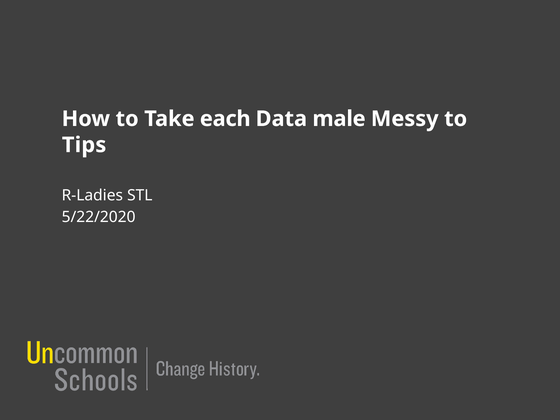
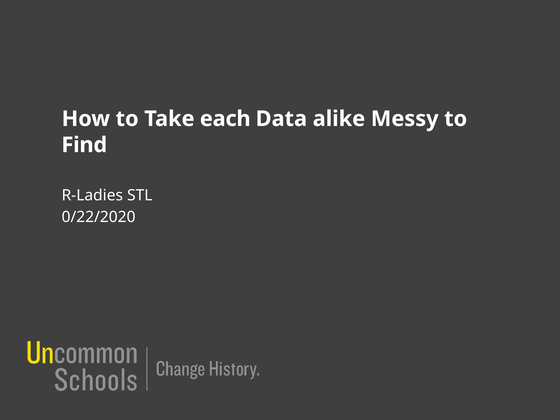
male: male -> alike
Tips: Tips -> Find
5/22/2020: 5/22/2020 -> 0/22/2020
